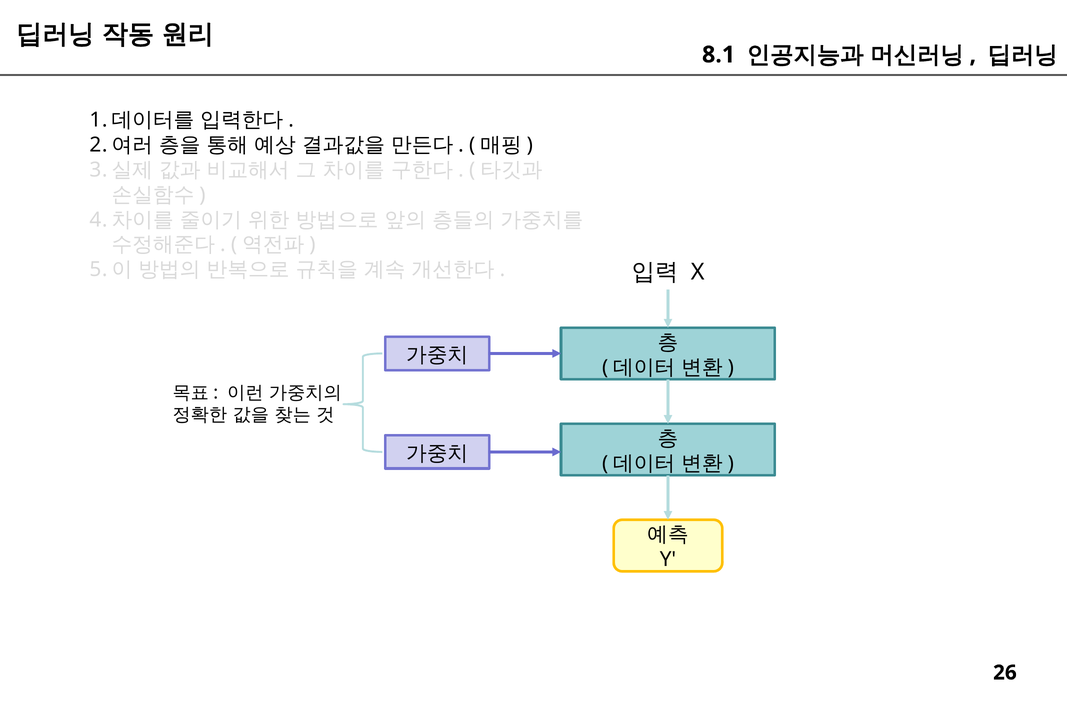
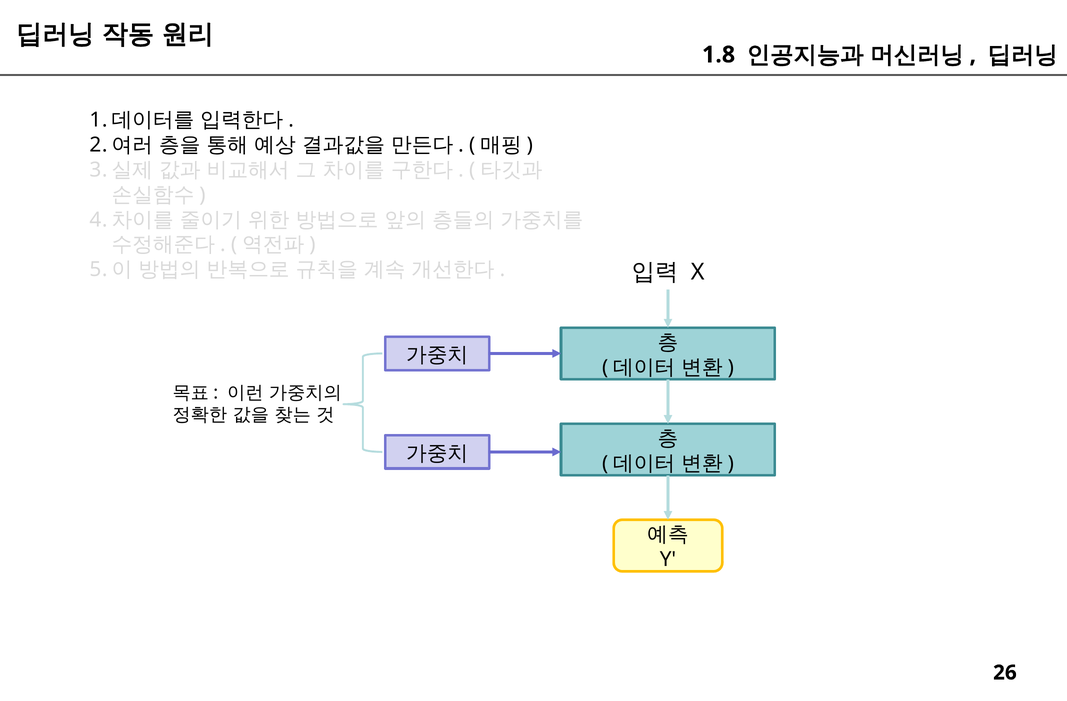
8.1: 8.1 -> 1.8
